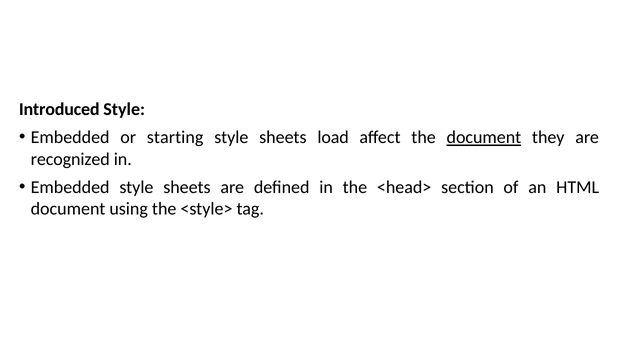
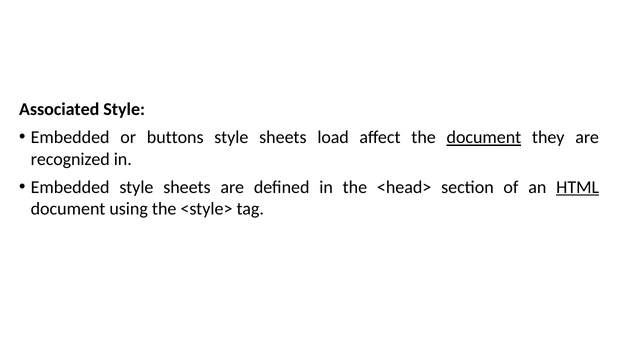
Introduced: Introduced -> Associated
starting: starting -> buttons
HTML underline: none -> present
